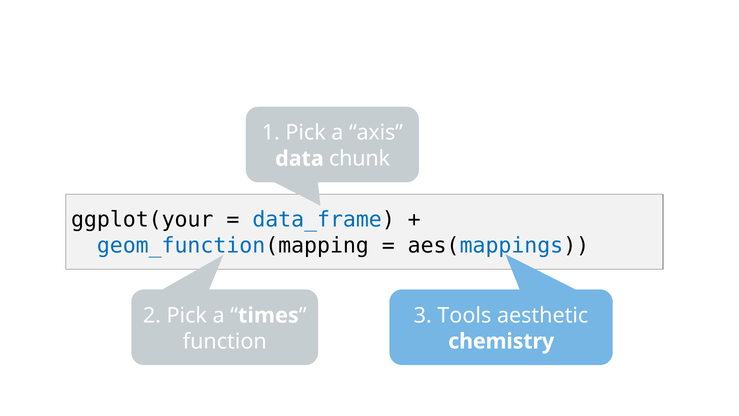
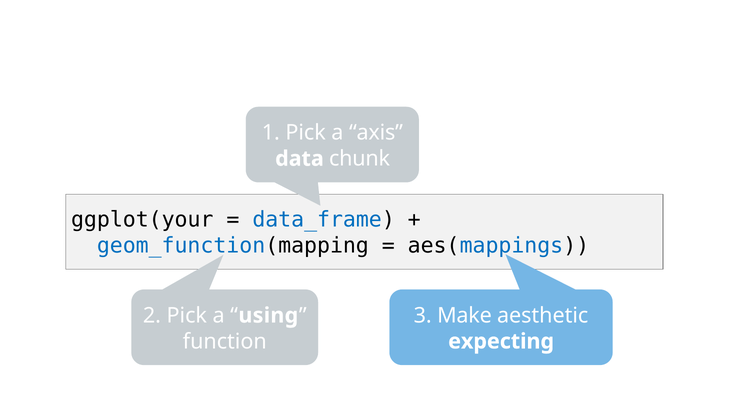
times: times -> using
Tools: Tools -> Make
chemistry: chemistry -> expecting
